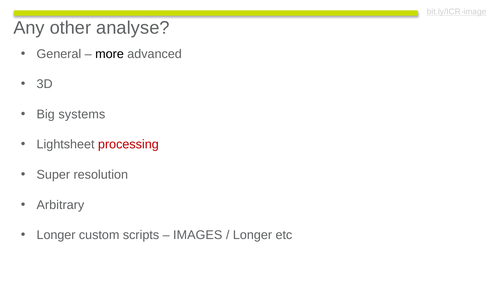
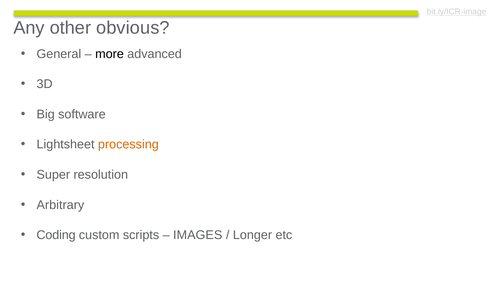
analyse: analyse -> obvious
systems: systems -> software
processing colour: red -> orange
Longer at (56, 235): Longer -> Coding
